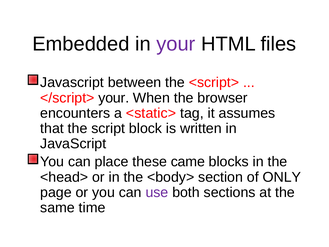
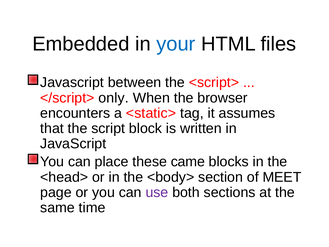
your at (176, 44) colour: purple -> blue
</script> your: your -> only
ONLY: ONLY -> MEET
